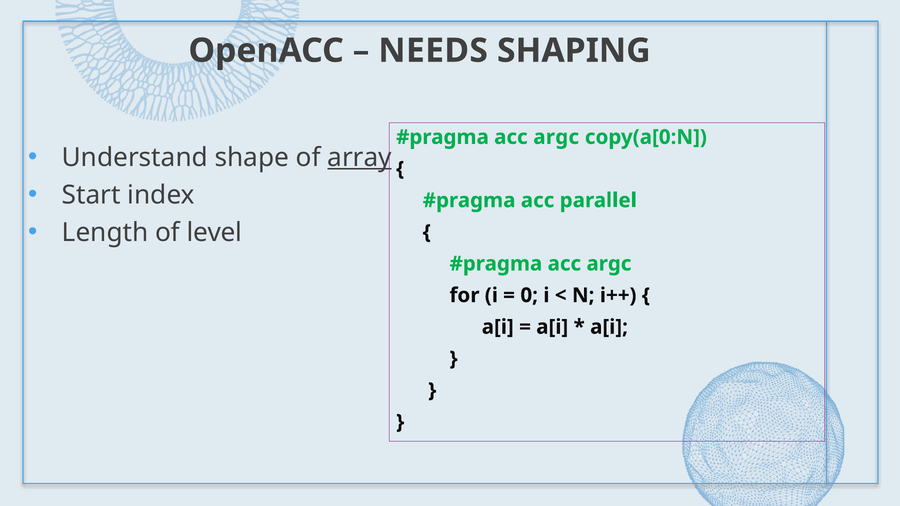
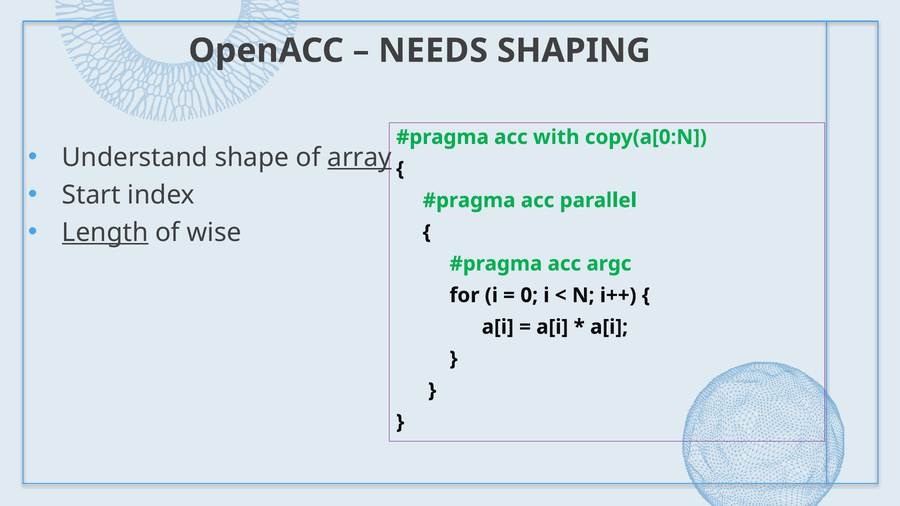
argc at (556, 137): argc -> with
Length underline: none -> present
level: level -> wise
